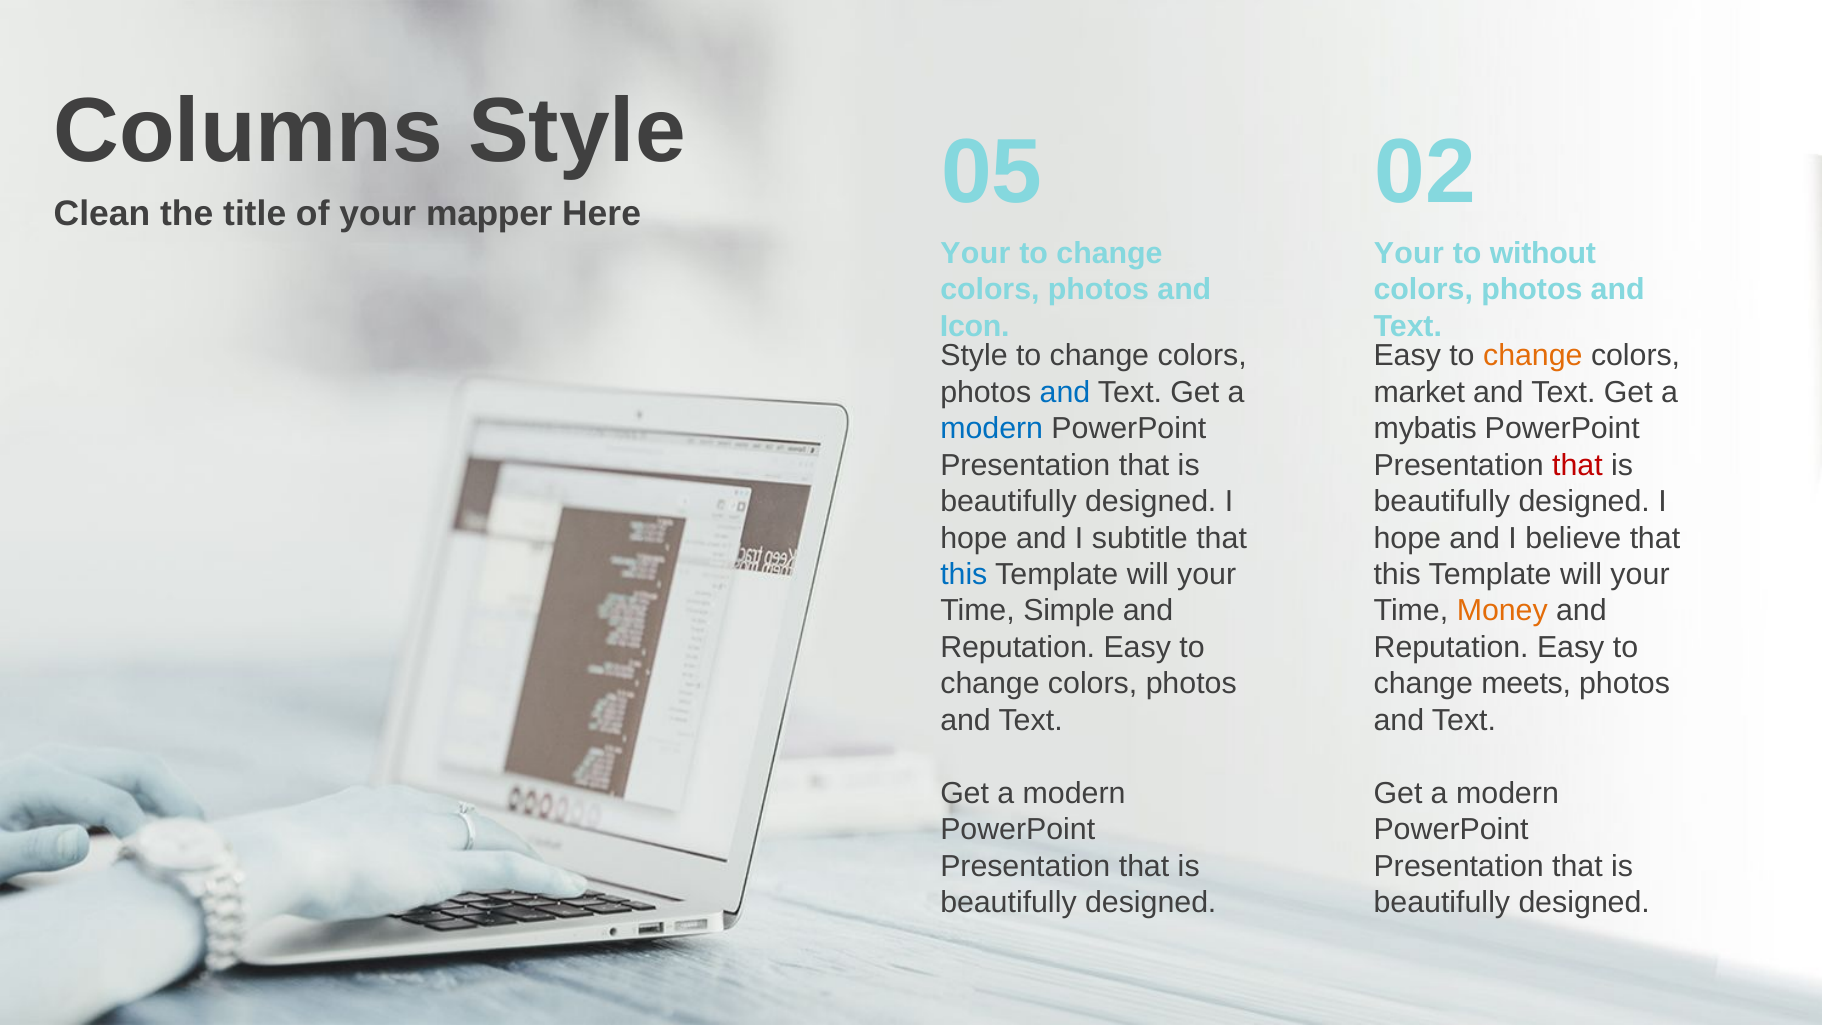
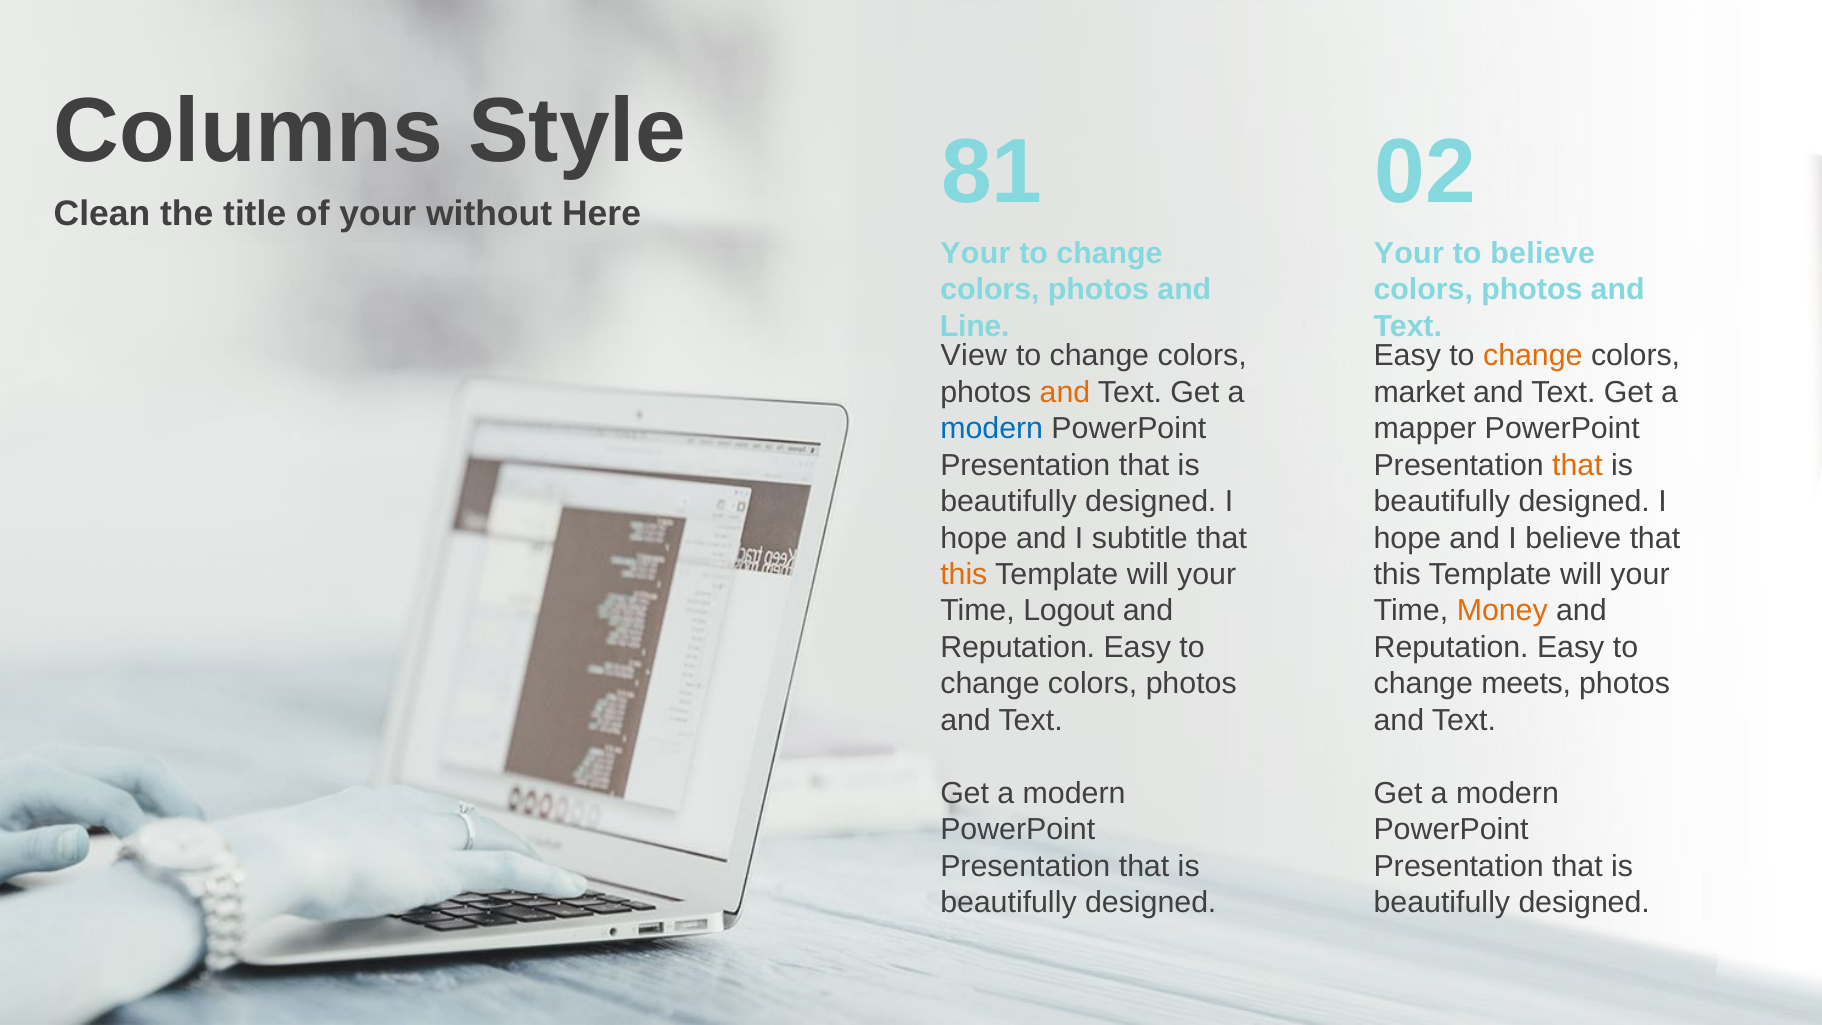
mapper: mapper -> without
05: 05 -> 81
to without: without -> believe
Icon: Icon -> Line
Style at (974, 356): Style -> View
and at (1065, 392) colour: blue -> orange
mybatis: mybatis -> mapper
that at (1577, 465) colour: red -> orange
this at (964, 574) colour: blue -> orange
Simple: Simple -> Logout
